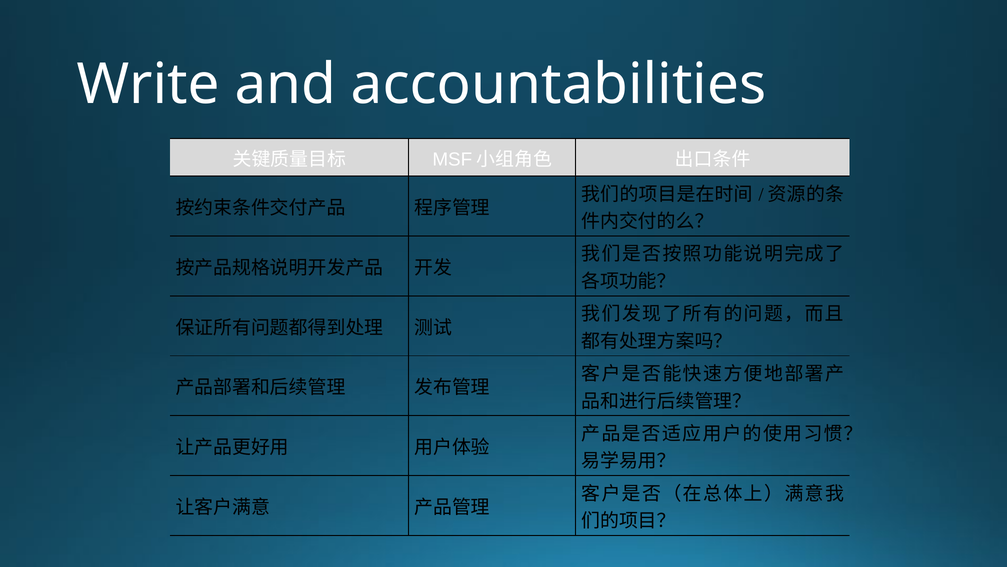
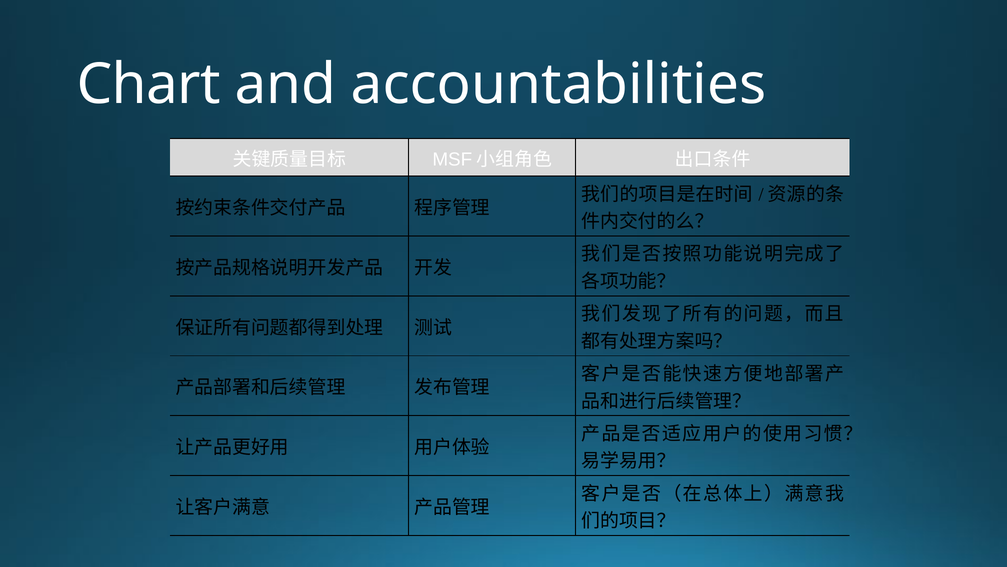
Write: Write -> Chart
